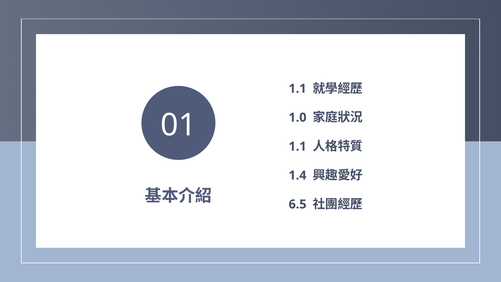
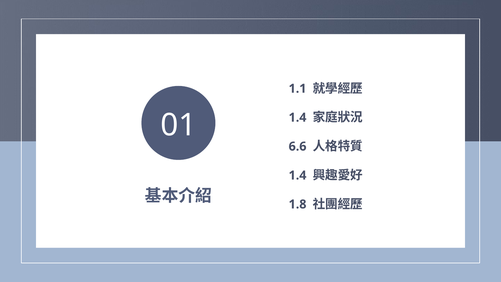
1.0 at (298, 117): 1.0 -> 1.4
1.1 at (298, 146): 1.1 -> 6.6
6.5: 6.5 -> 1.8
